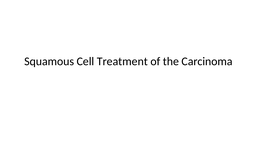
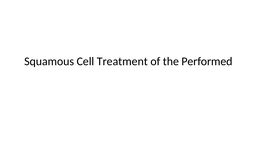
Carcinoma: Carcinoma -> Performed
